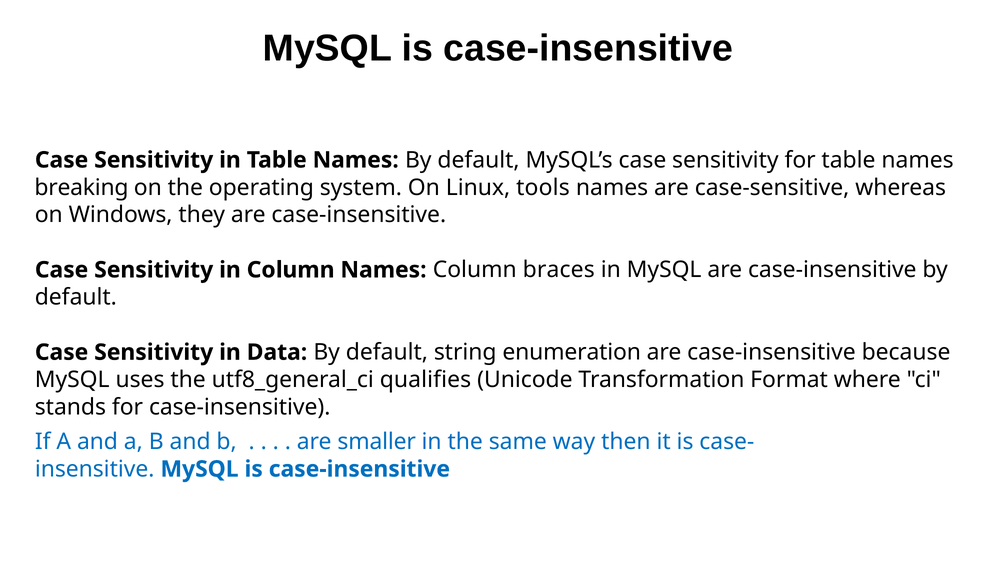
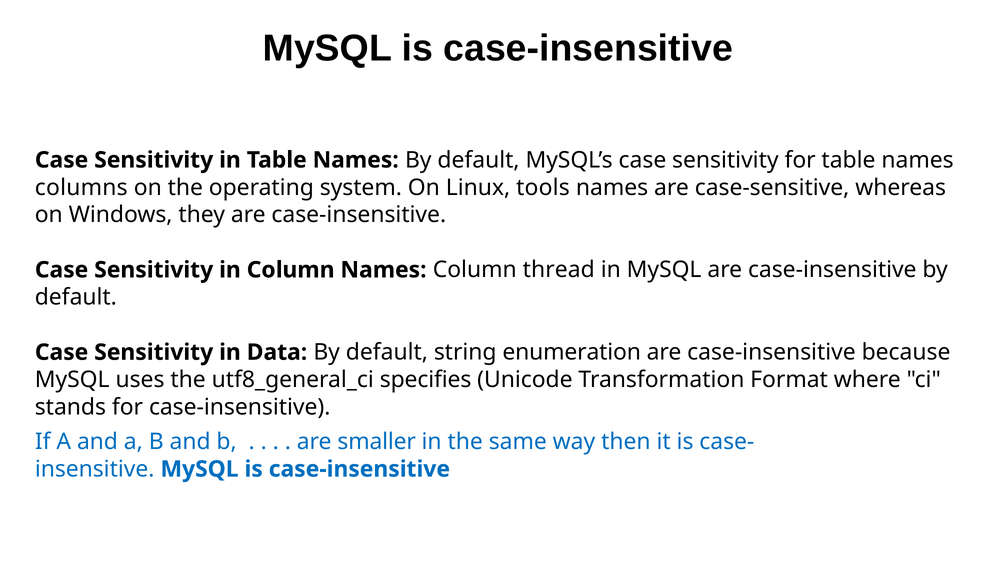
breaking: breaking -> columns
braces: braces -> thread
qualifies: qualifies -> specifies
